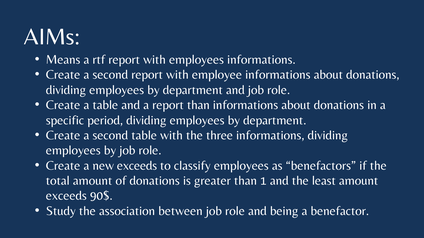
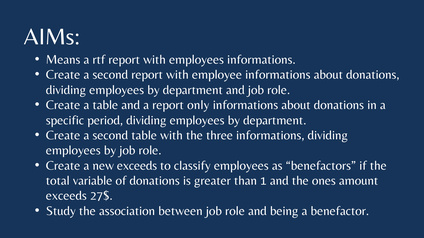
report than: than -> only
total amount: amount -> variable
least: least -> ones
90$: 90$ -> 27$
